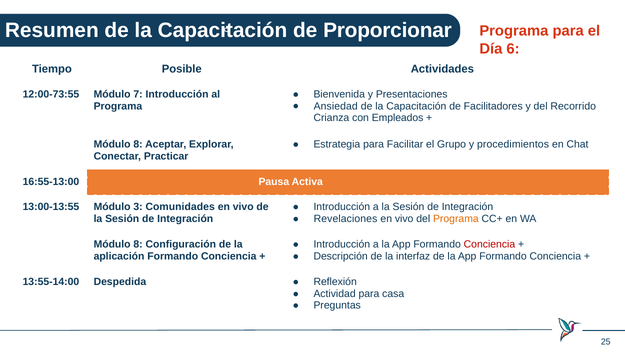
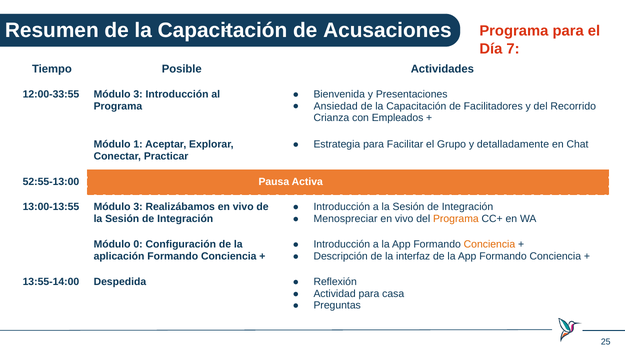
Proporcionar: Proporcionar -> Acusaciones
6: 6 -> 7
12:00-73:55: 12:00-73:55 -> 12:00-33:55
7 at (138, 94): 7 -> 3
procedimientos: procedimientos -> detalladamente
8 at (138, 144): 8 -> 1
16:55-13:00: 16:55-13:00 -> 52:55-13:00
Comunidades: Comunidades -> Realizábamos
Revelaciones: Revelaciones -> Menospreciar
Conciencia at (489, 244) colour: red -> orange
8 at (138, 244): 8 -> 0
